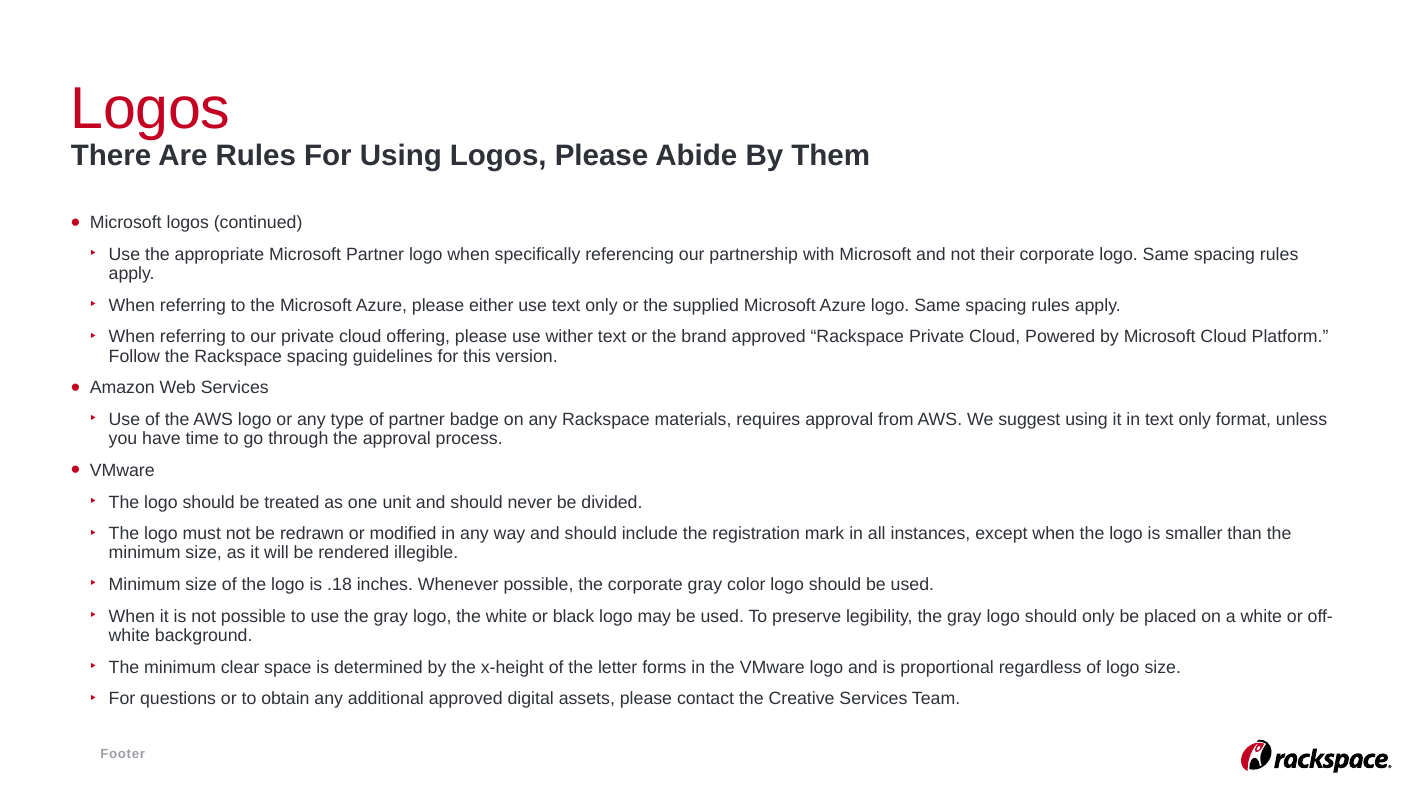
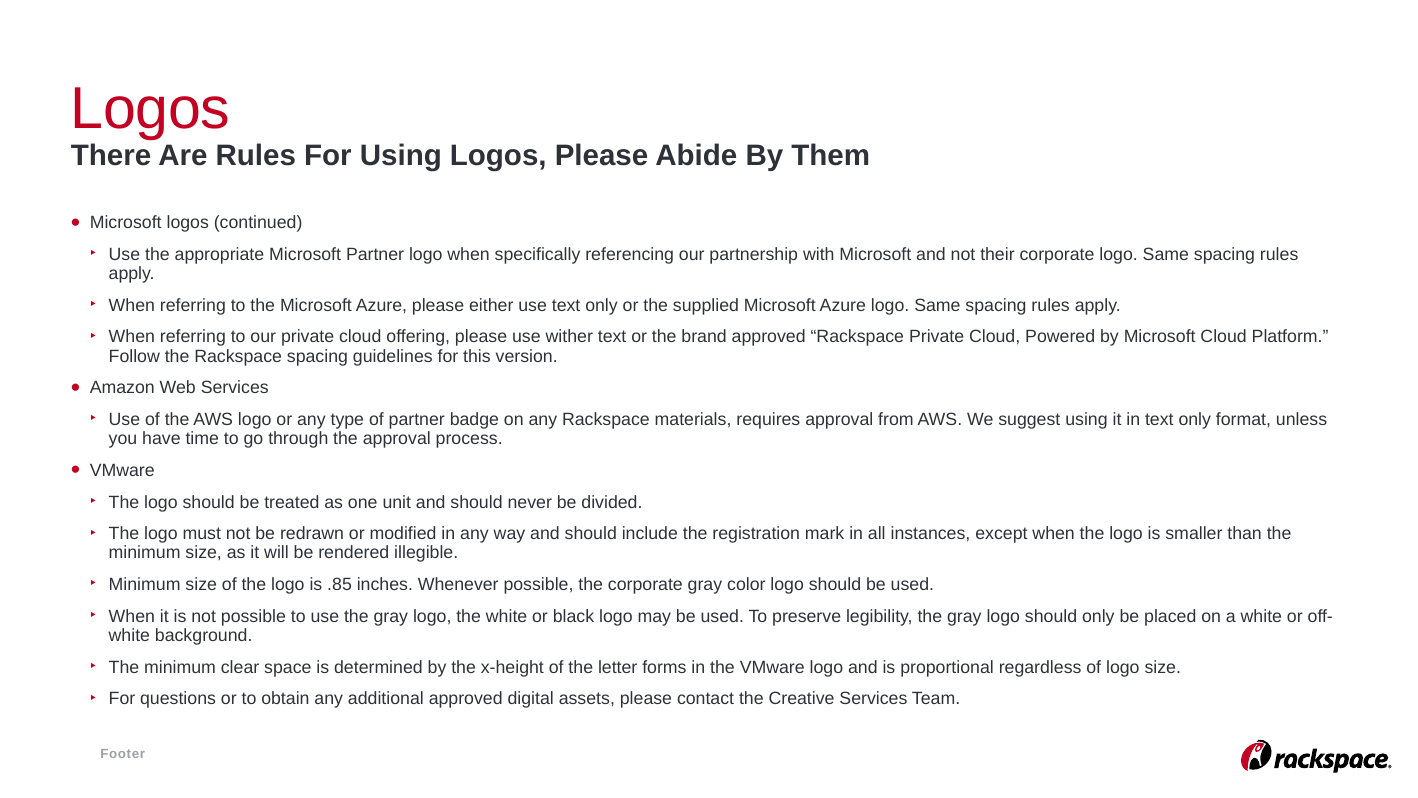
.18: .18 -> .85
